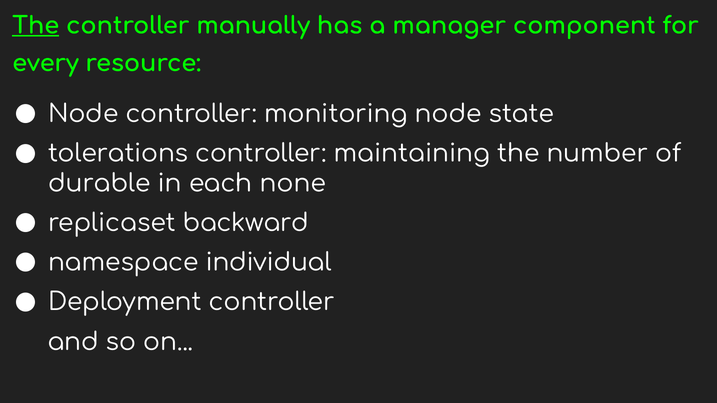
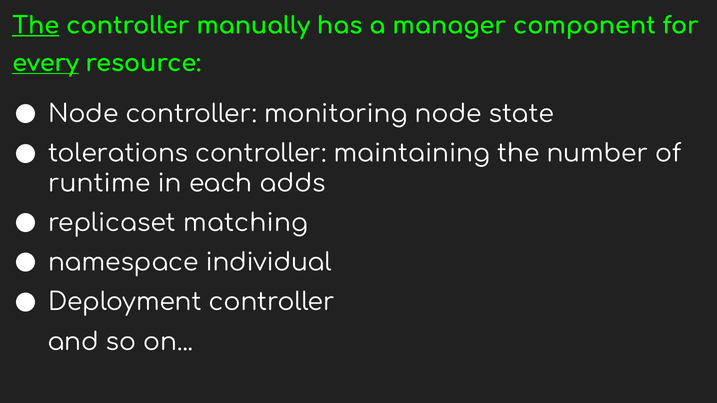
every underline: none -> present
durable: durable -> runtime
none: none -> adds
backward: backward -> matching
